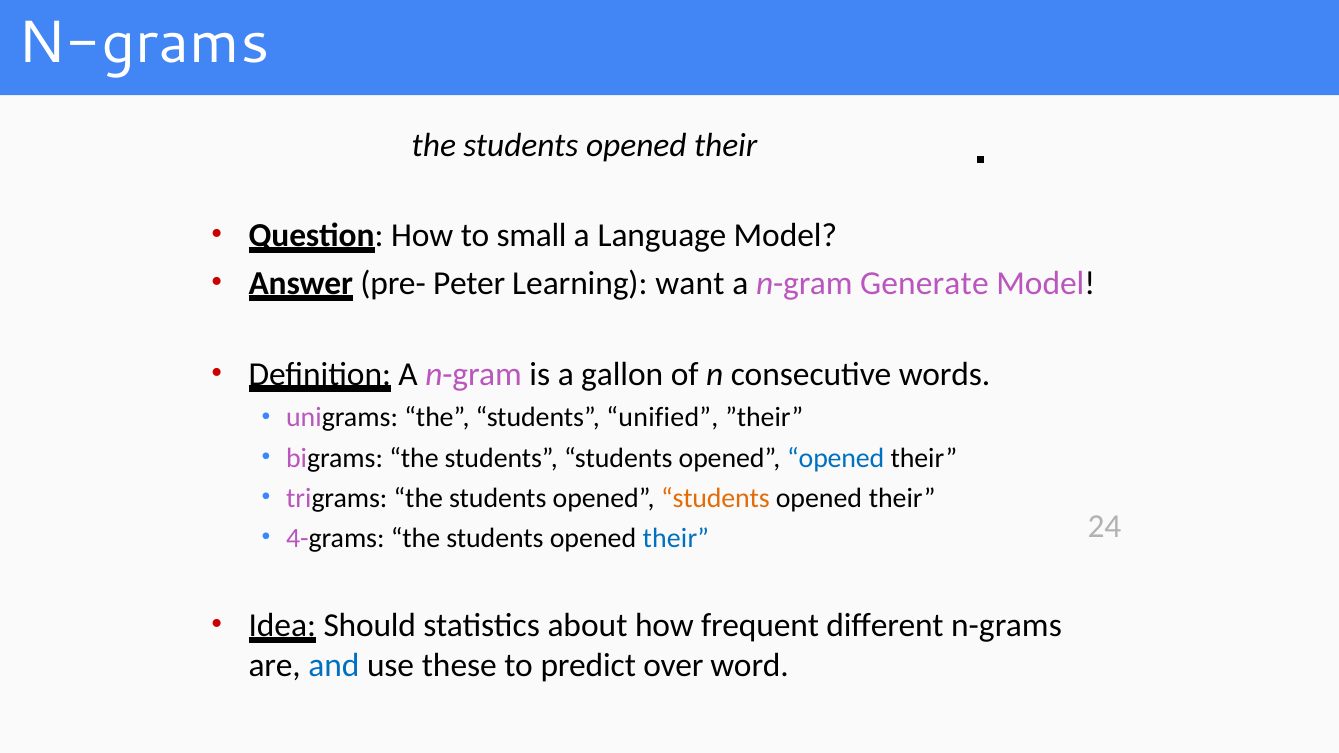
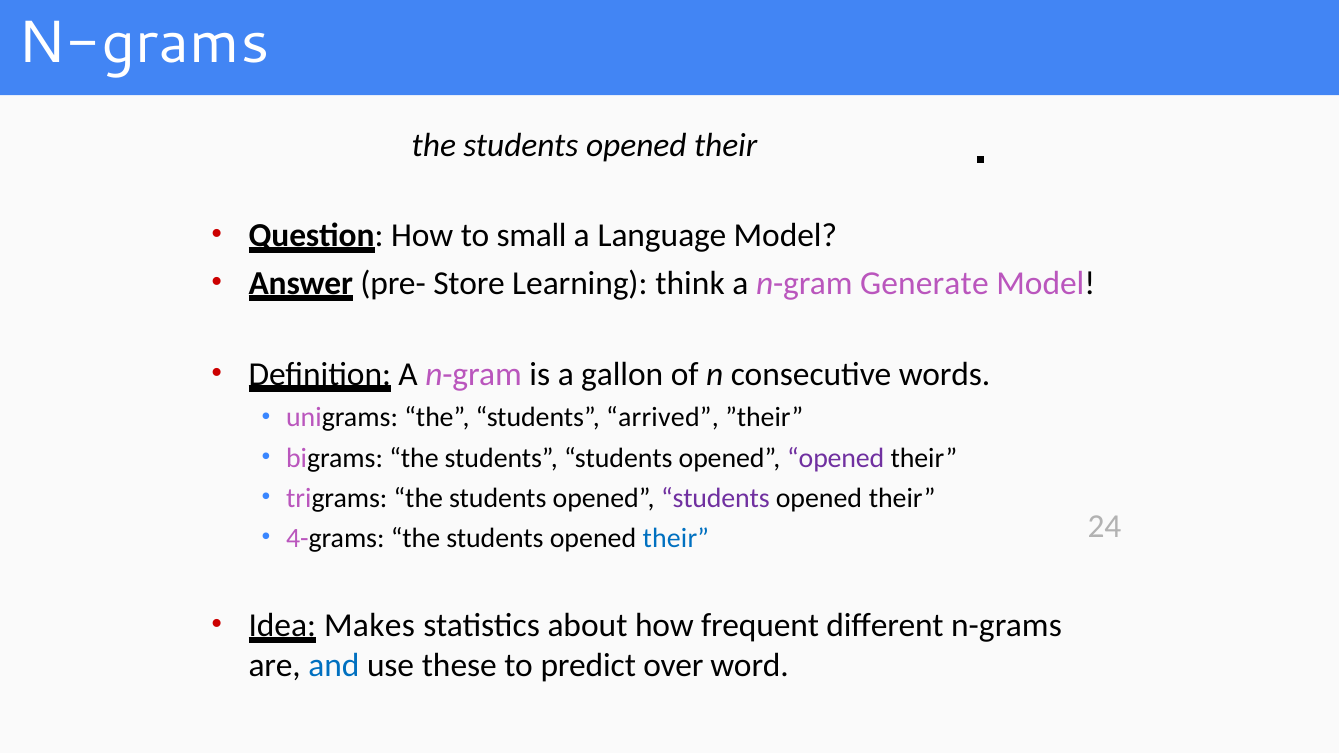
Peter: Peter -> Store
want: want -> think
unified: unified -> arrived
opened at (836, 458) colour: blue -> purple
students at (715, 498) colour: orange -> purple
Should: Should -> Makes
